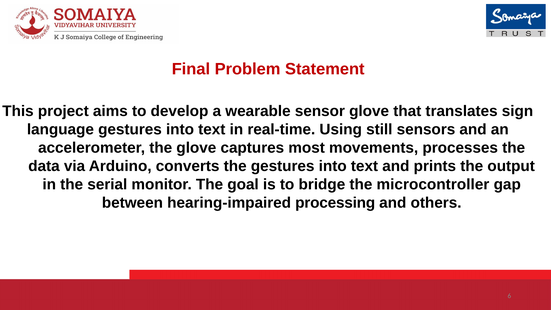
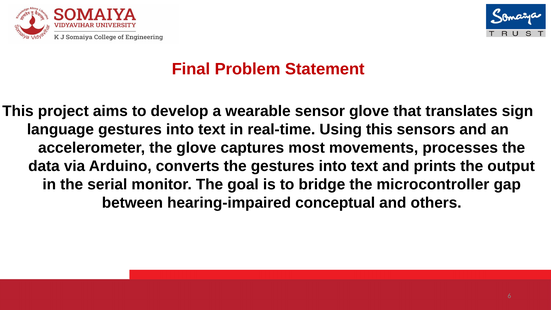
Using still: still -> this
processing: processing -> conceptual
